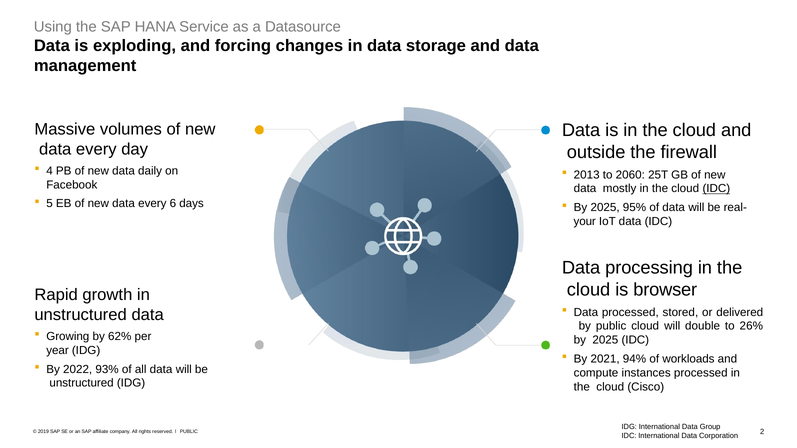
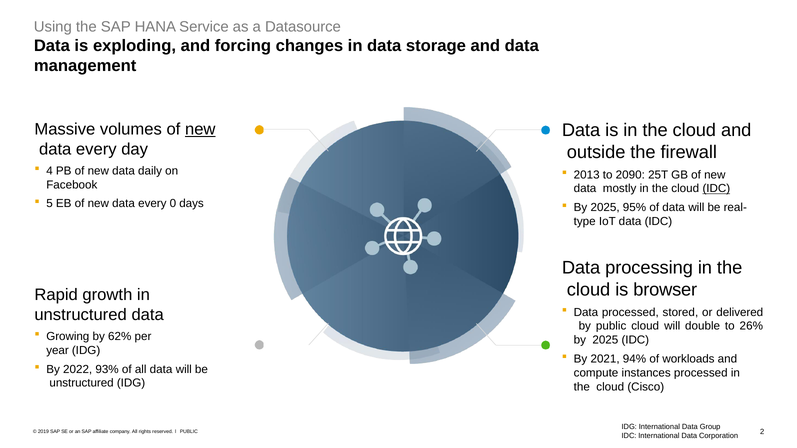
new at (200, 129) underline: none -> present
2060: 2060 -> 2090
6: 6 -> 0
your: your -> type
